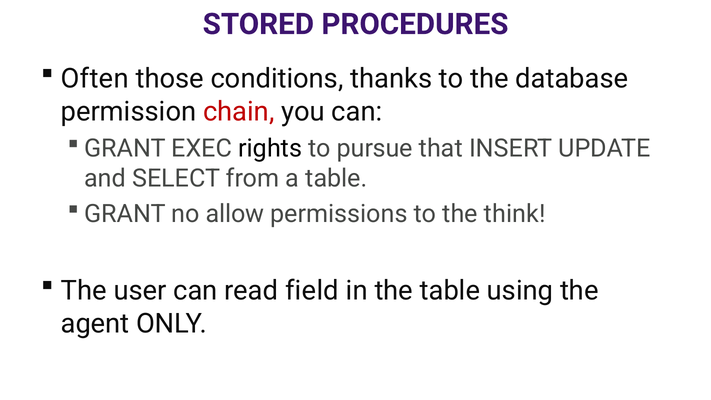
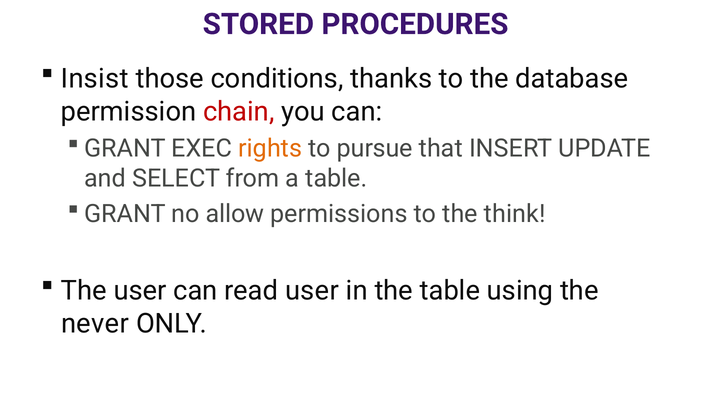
Often: Often -> Insist
rights colour: black -> orange
read field: field -> user
agent: agent -> never
